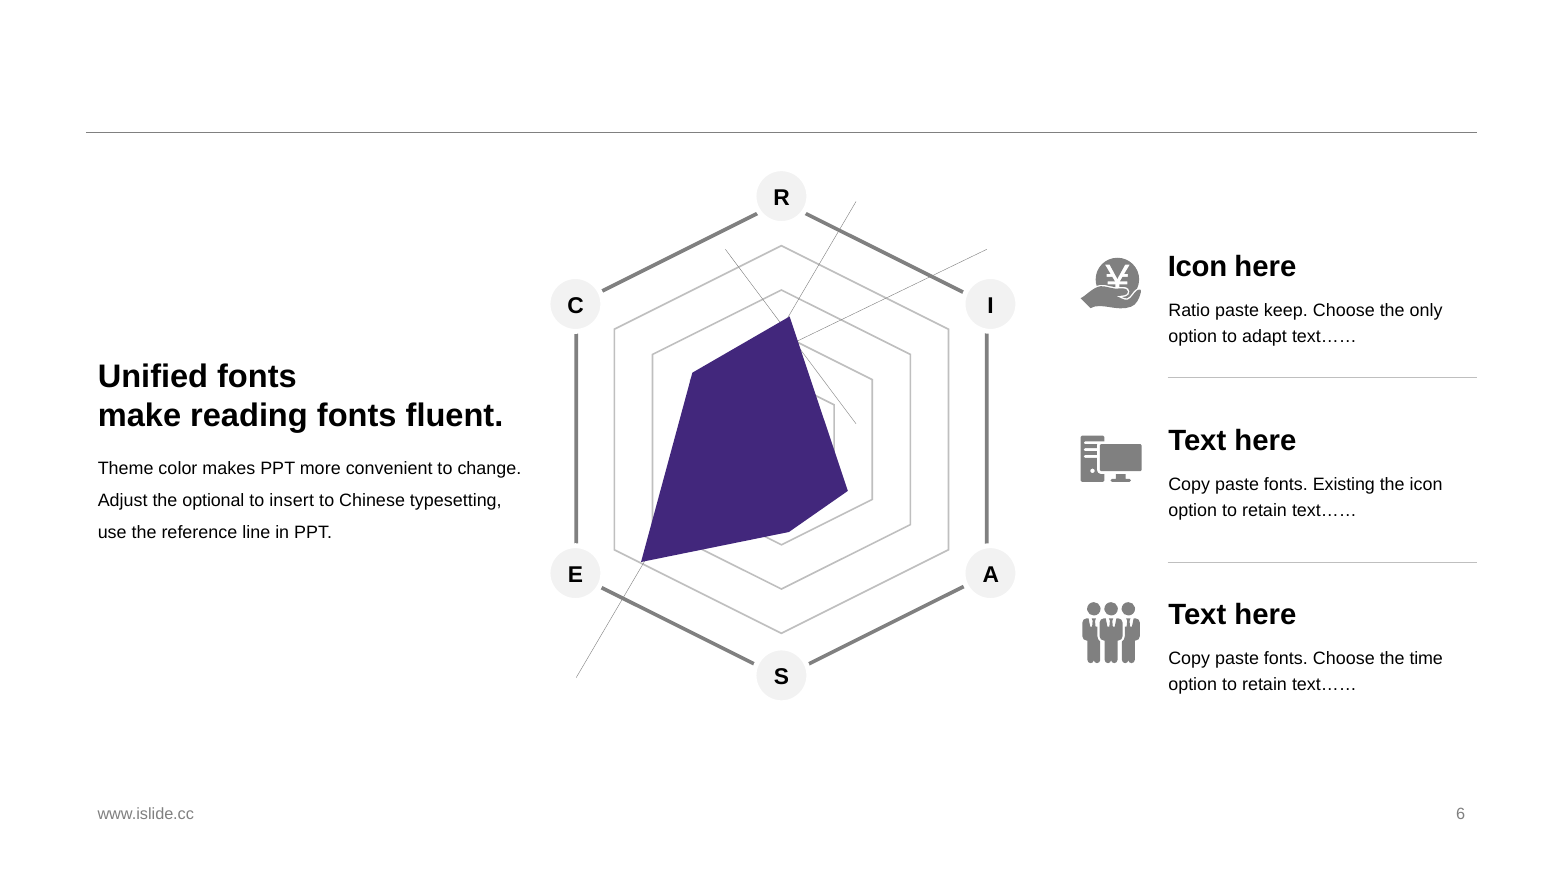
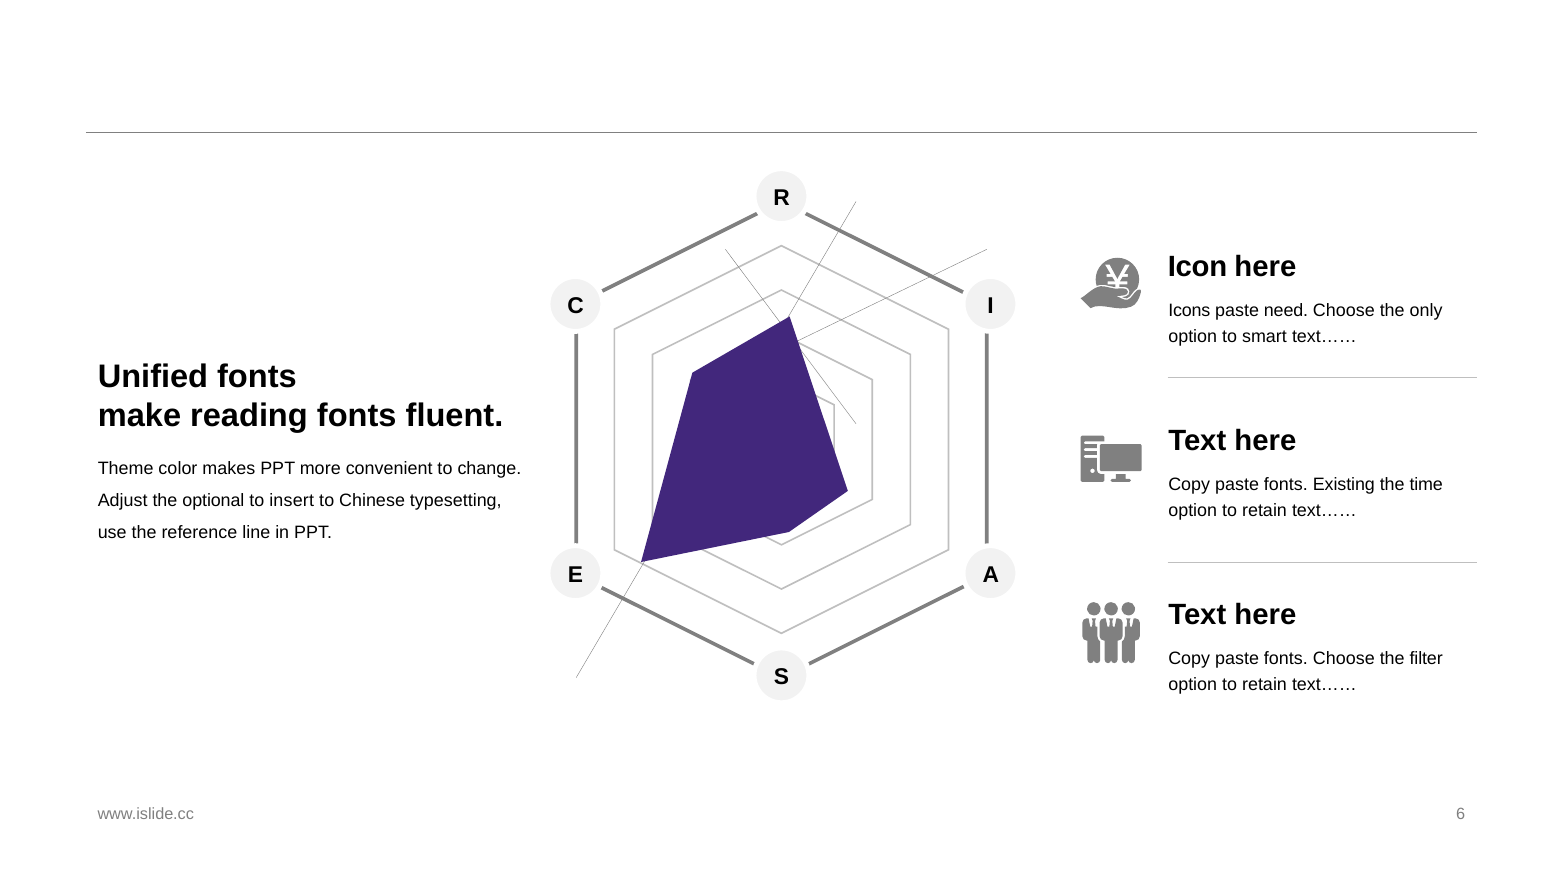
Ratio: Ratio -> Icons
keep: keep -> need
adapt: adapt -> smart
the icon: icon -> time
time: time -> filter
